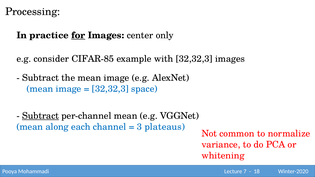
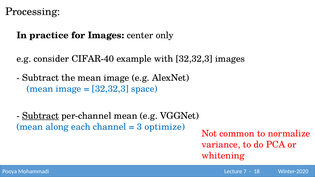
for underline: present -> none
CIFAR-85: CIFAR-85 -> CIFAR-40
plateaus: plateaus -> optimize
